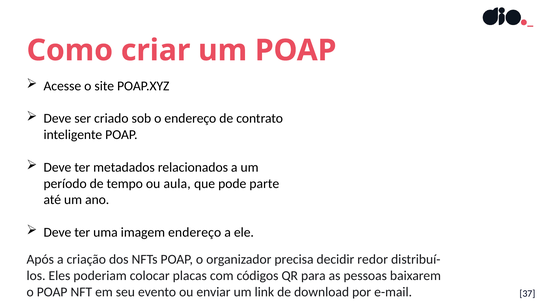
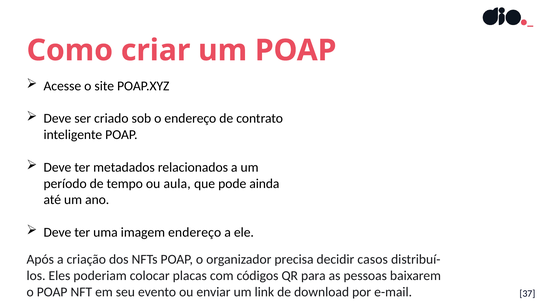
parte: parte -> ainda
redor: redor -> casos
